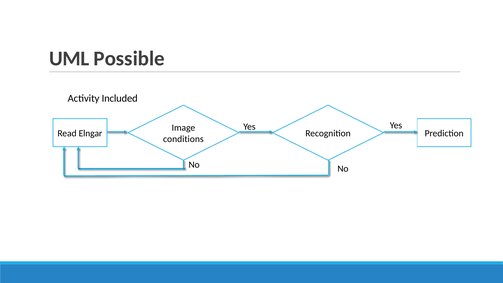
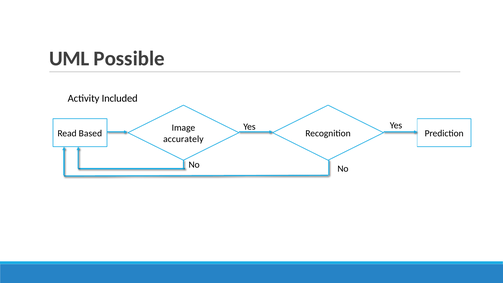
Elngar: Elngar -> Based
conditions: conditions -> accurately
